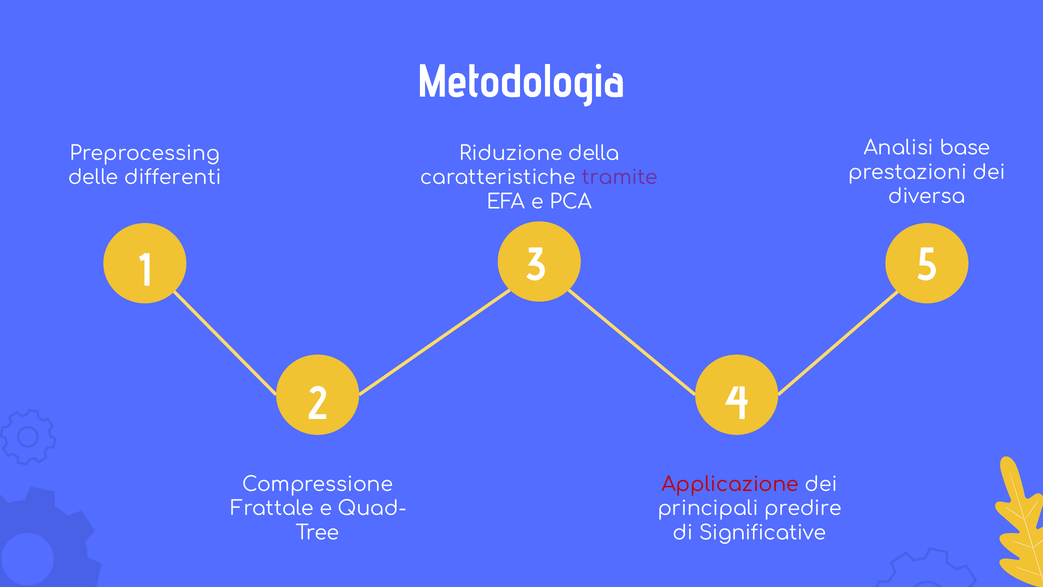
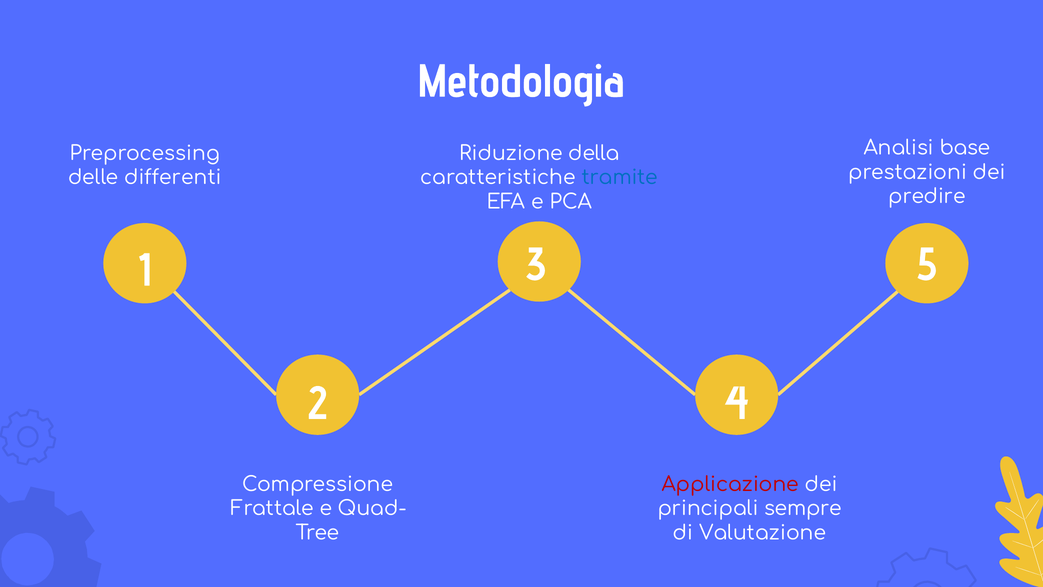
tramite colour: purple -> blue
diversa: diversa -> predire
predire: predire -> sempre
Significative: Significative -> Valutazione
